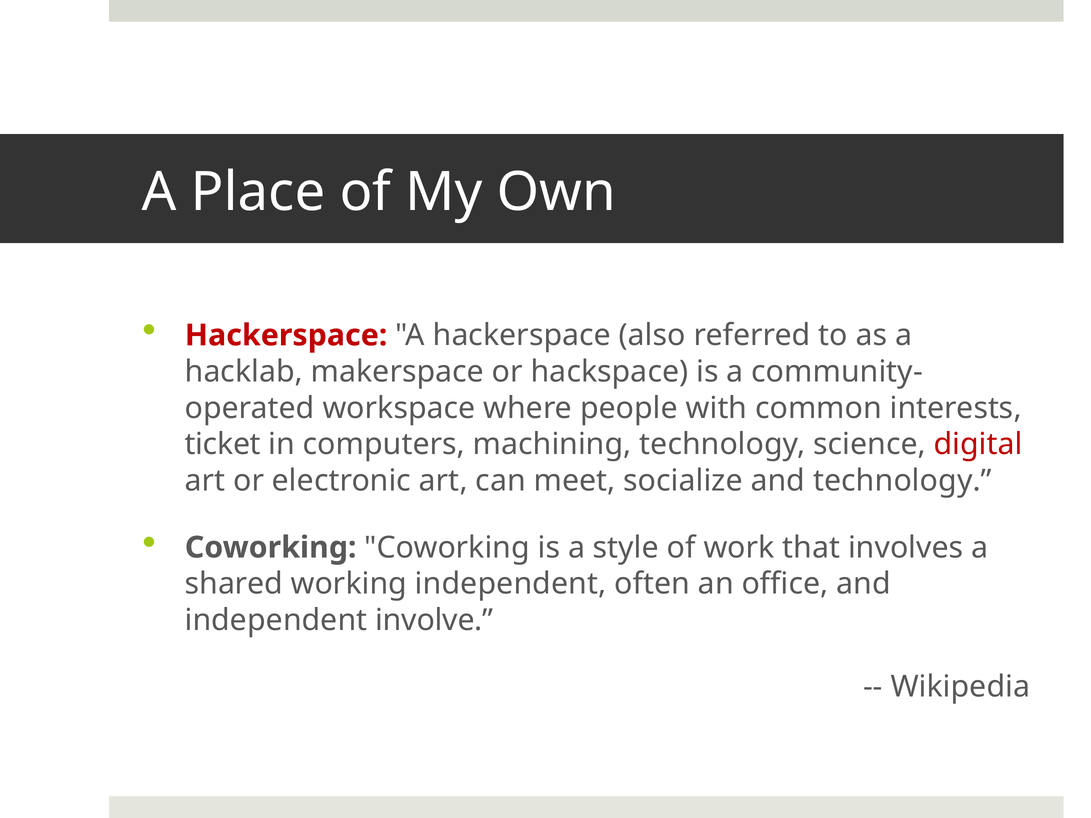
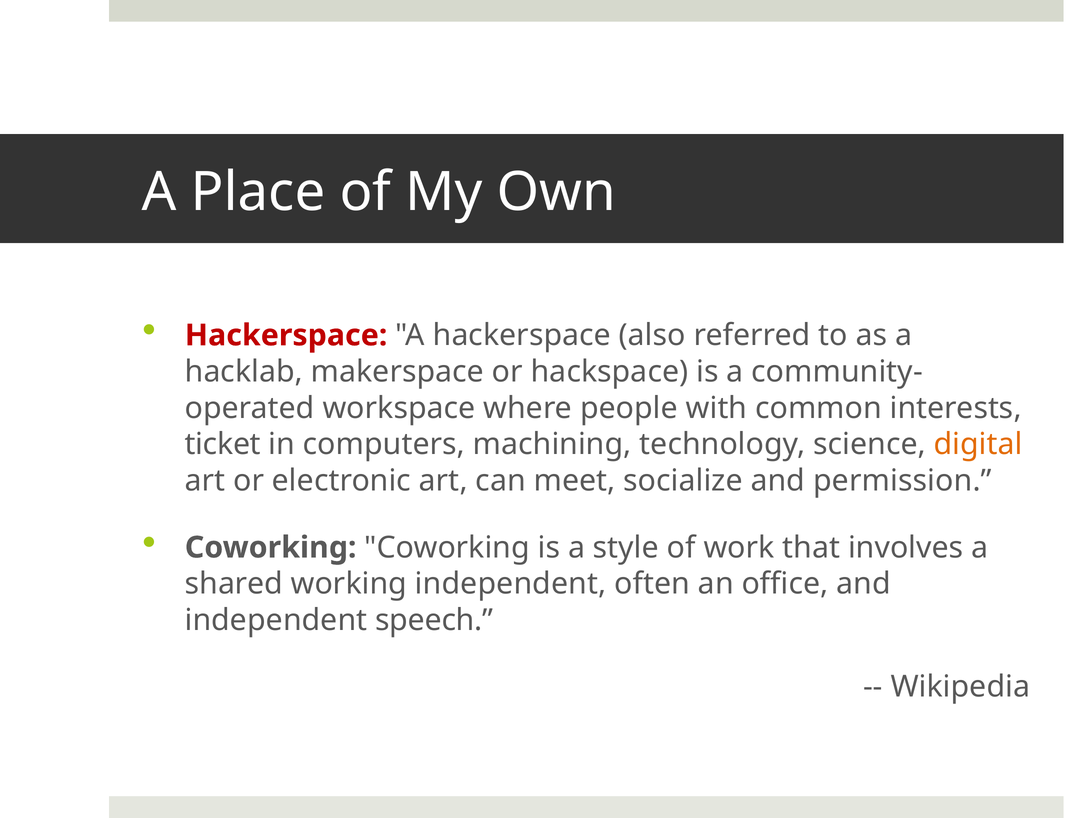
digital colour: red -> orange
and technology: technology -> permission
involve: involve -> speech
